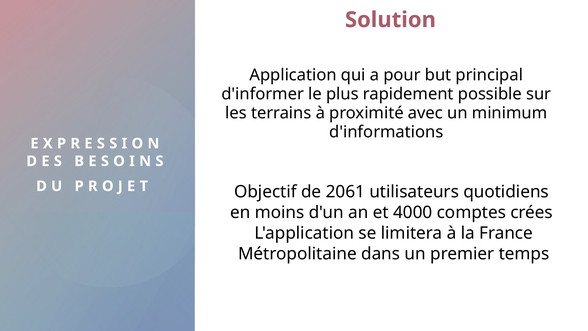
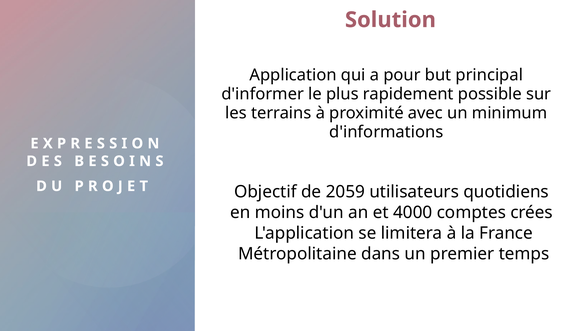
2061: 2061 -> 2059
